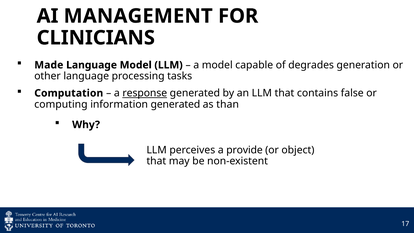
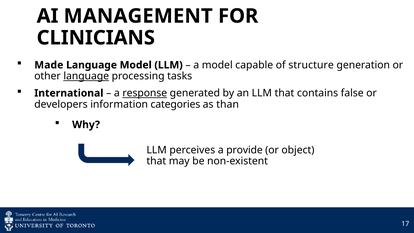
degrades: degrades -> structure
language at (86, 76) underline: none -> present
Computation: Computation -> International
computing: computing -> developers
information generated: generated -> categories
